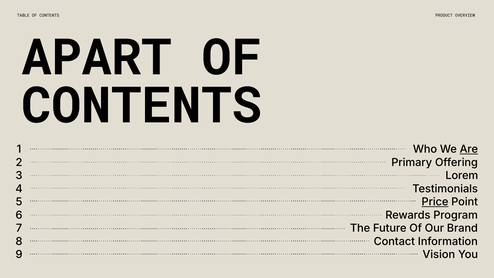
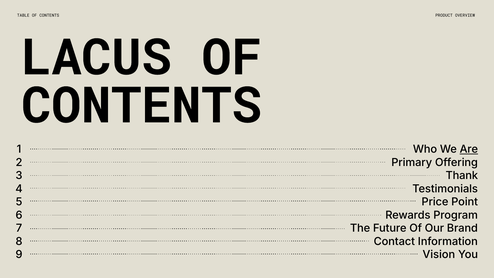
APART: APART -> LACUS
Lorem: Lorem -> Thank
Price underline: present -> none
